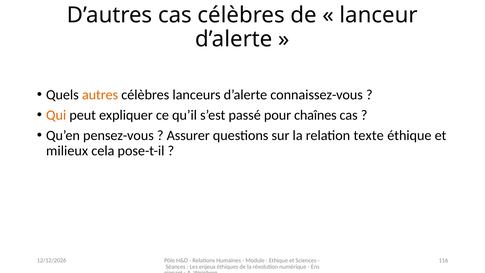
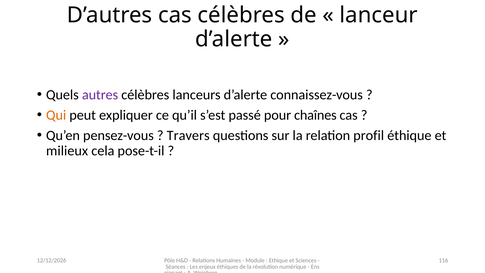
autres colour: orange -> purple
Assurer: Assurer -> Travers
texte: texte -> profil
